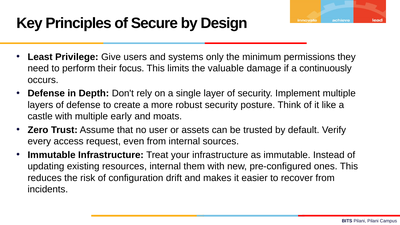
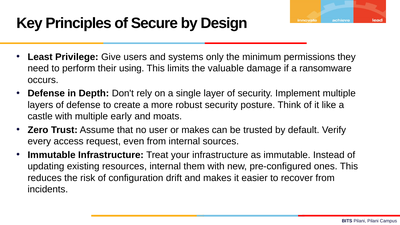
focus: focus -> using
continuously: continuously -> ransomware
or assets: assets -> makes
